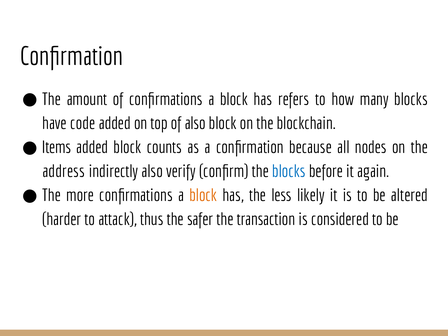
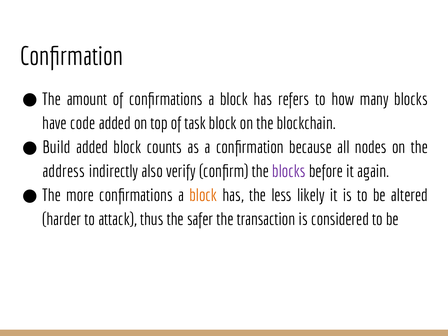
of also: also -> task
Items: Items -> Build
blocks at (289, 171) colour: blue -> purple
